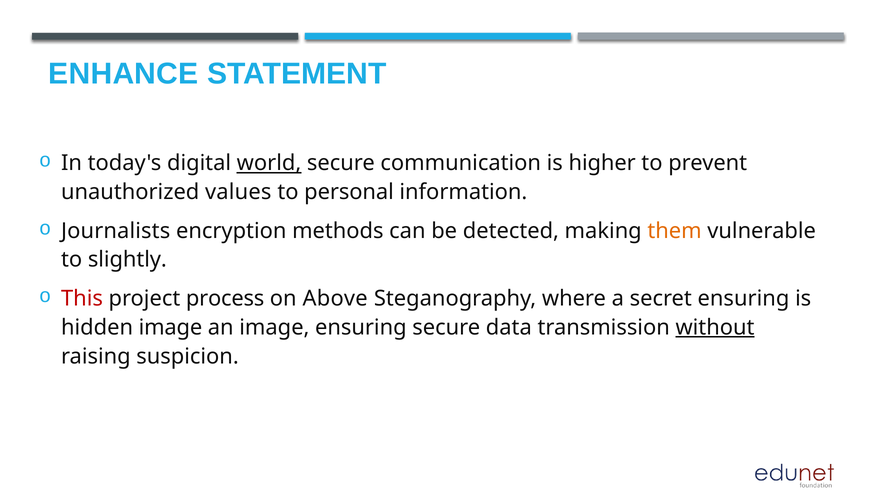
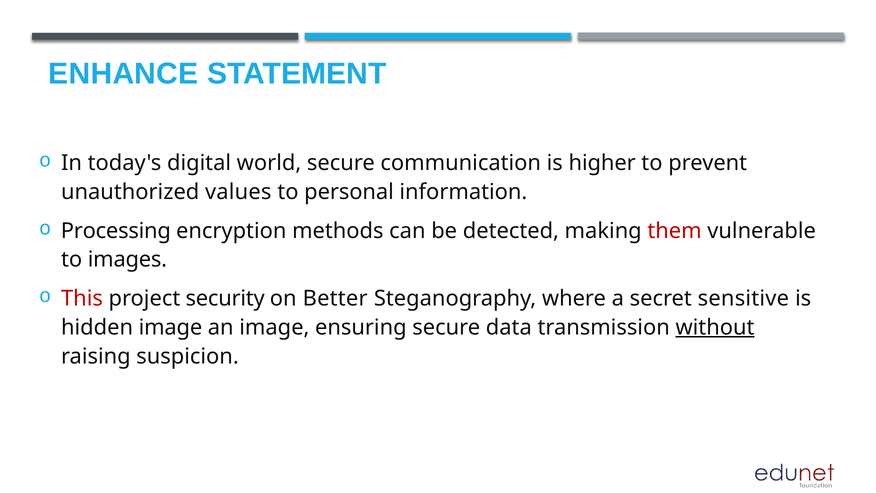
world underline: present -> none
Journalists: Journalists -> Processing
them colour: orange -> red
slightly: slightly -> images
process: process -> security
Above: Above -> Better
secret ensuring: ensuring -> sensitive
